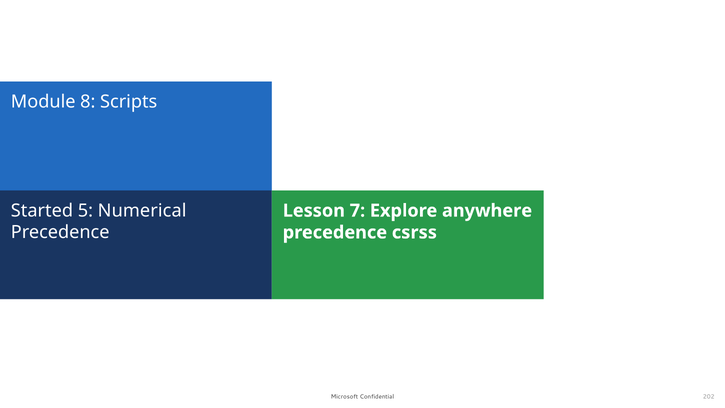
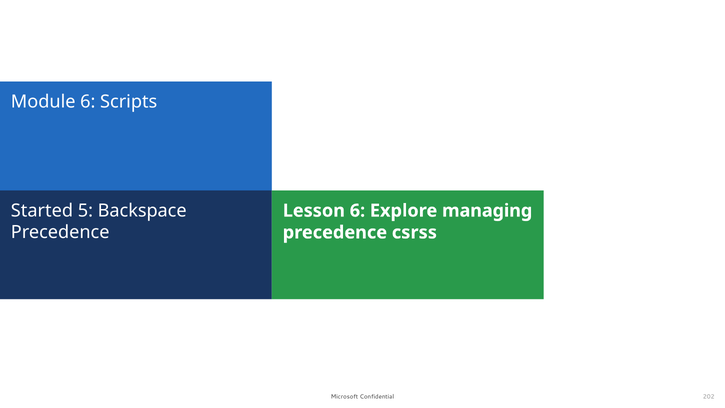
Module 8: 8 -> 6
Numerical: Numerical -> Backspace
Lesson 7: 7 -> 6
anywhere: anywhere -> managing
